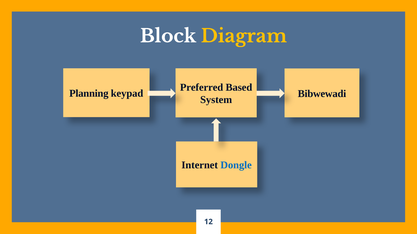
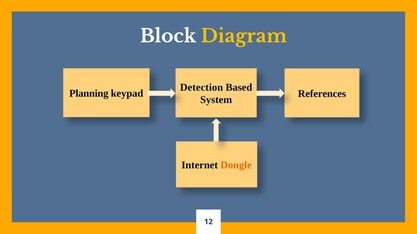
Preferred: Preferred -> Detection
Bibwewadi: Bibwewadi -> References
Dongle colour: blue -> orange
